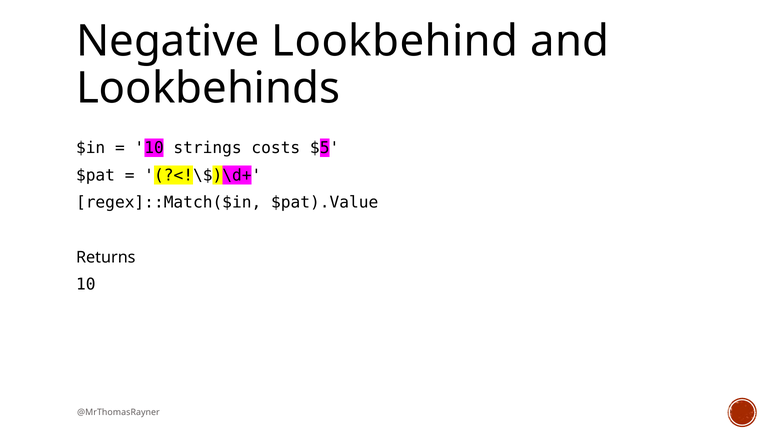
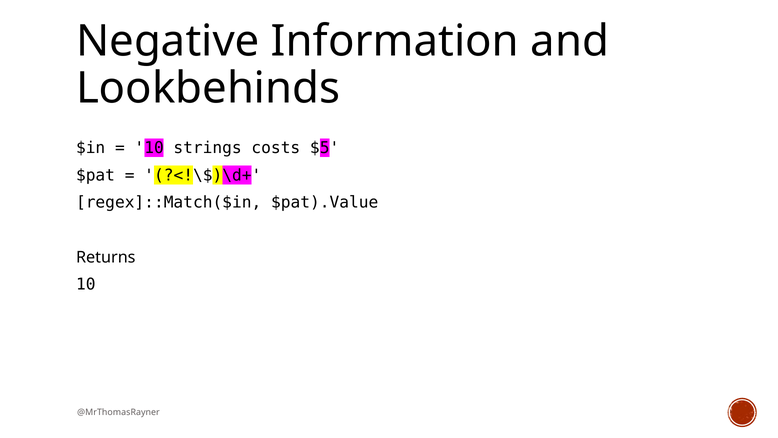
Lookbehind: Lookbehind -> Information
